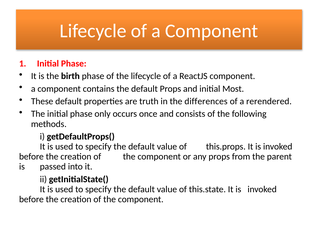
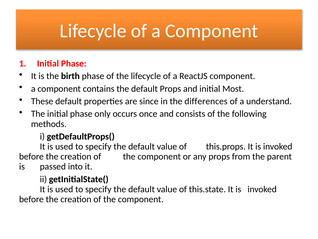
truth: truth -> since
rerendered: rerendered -> understand
